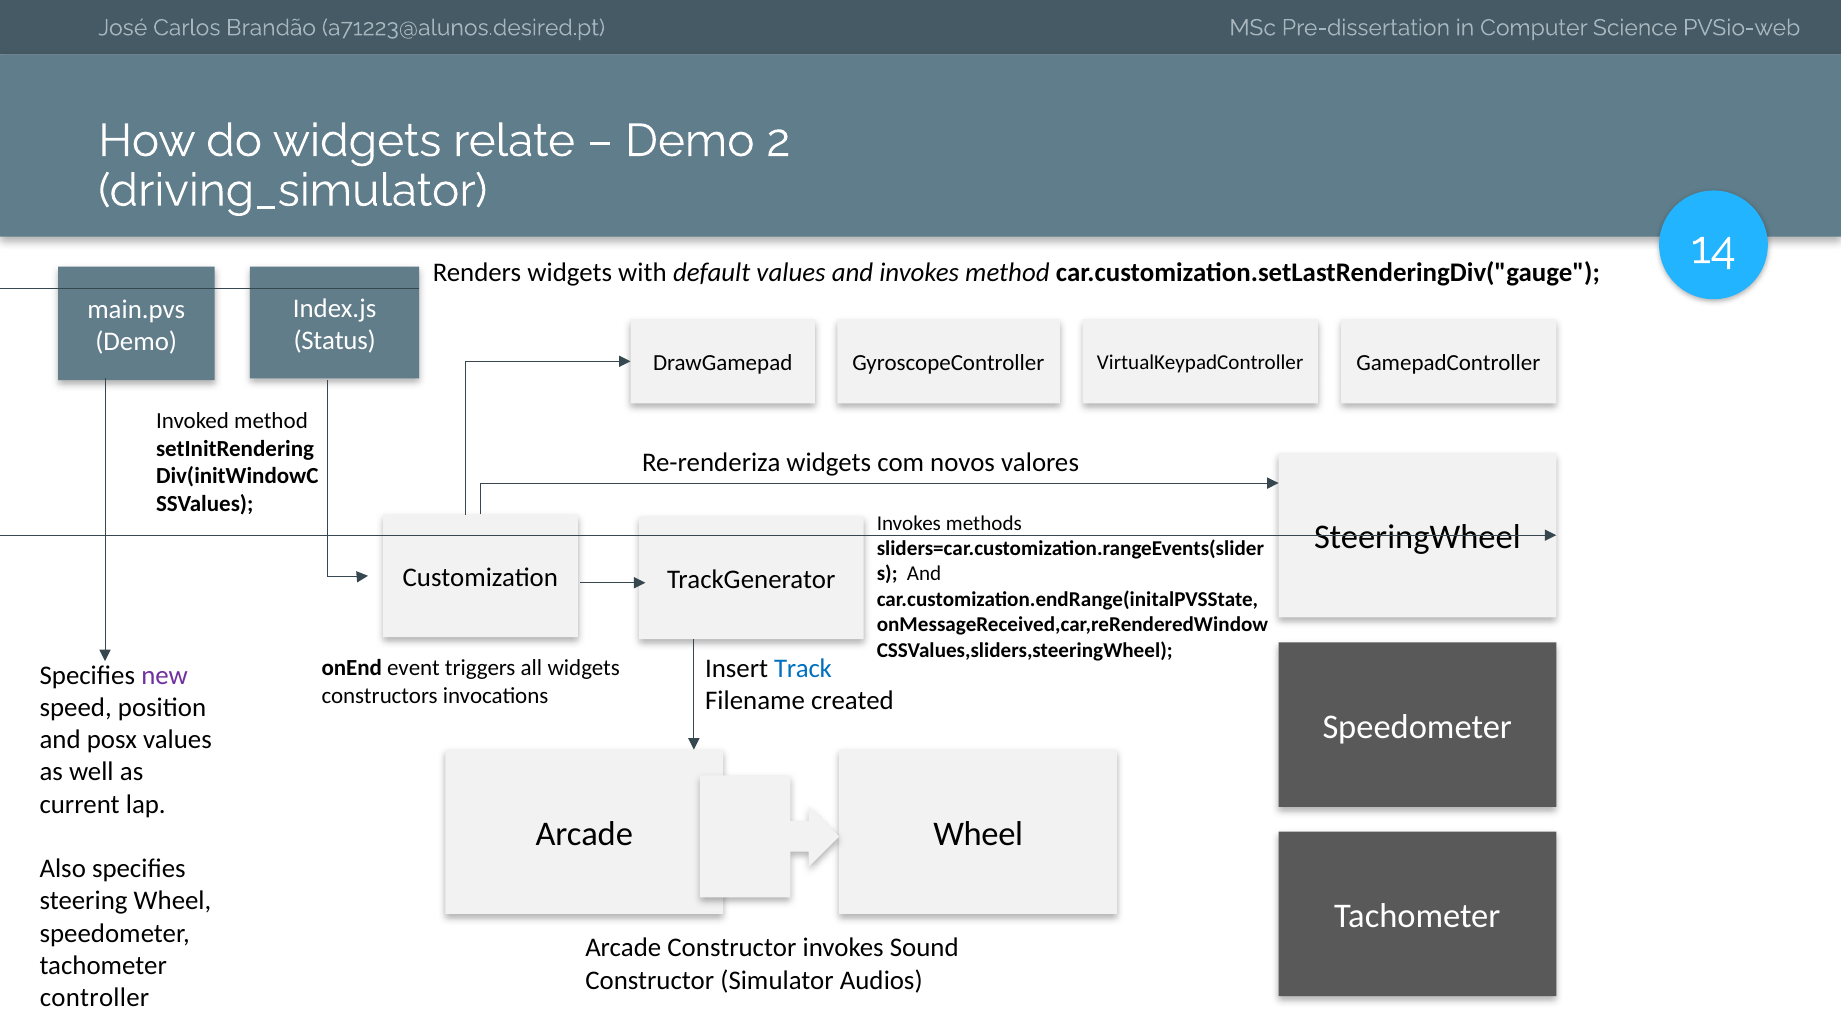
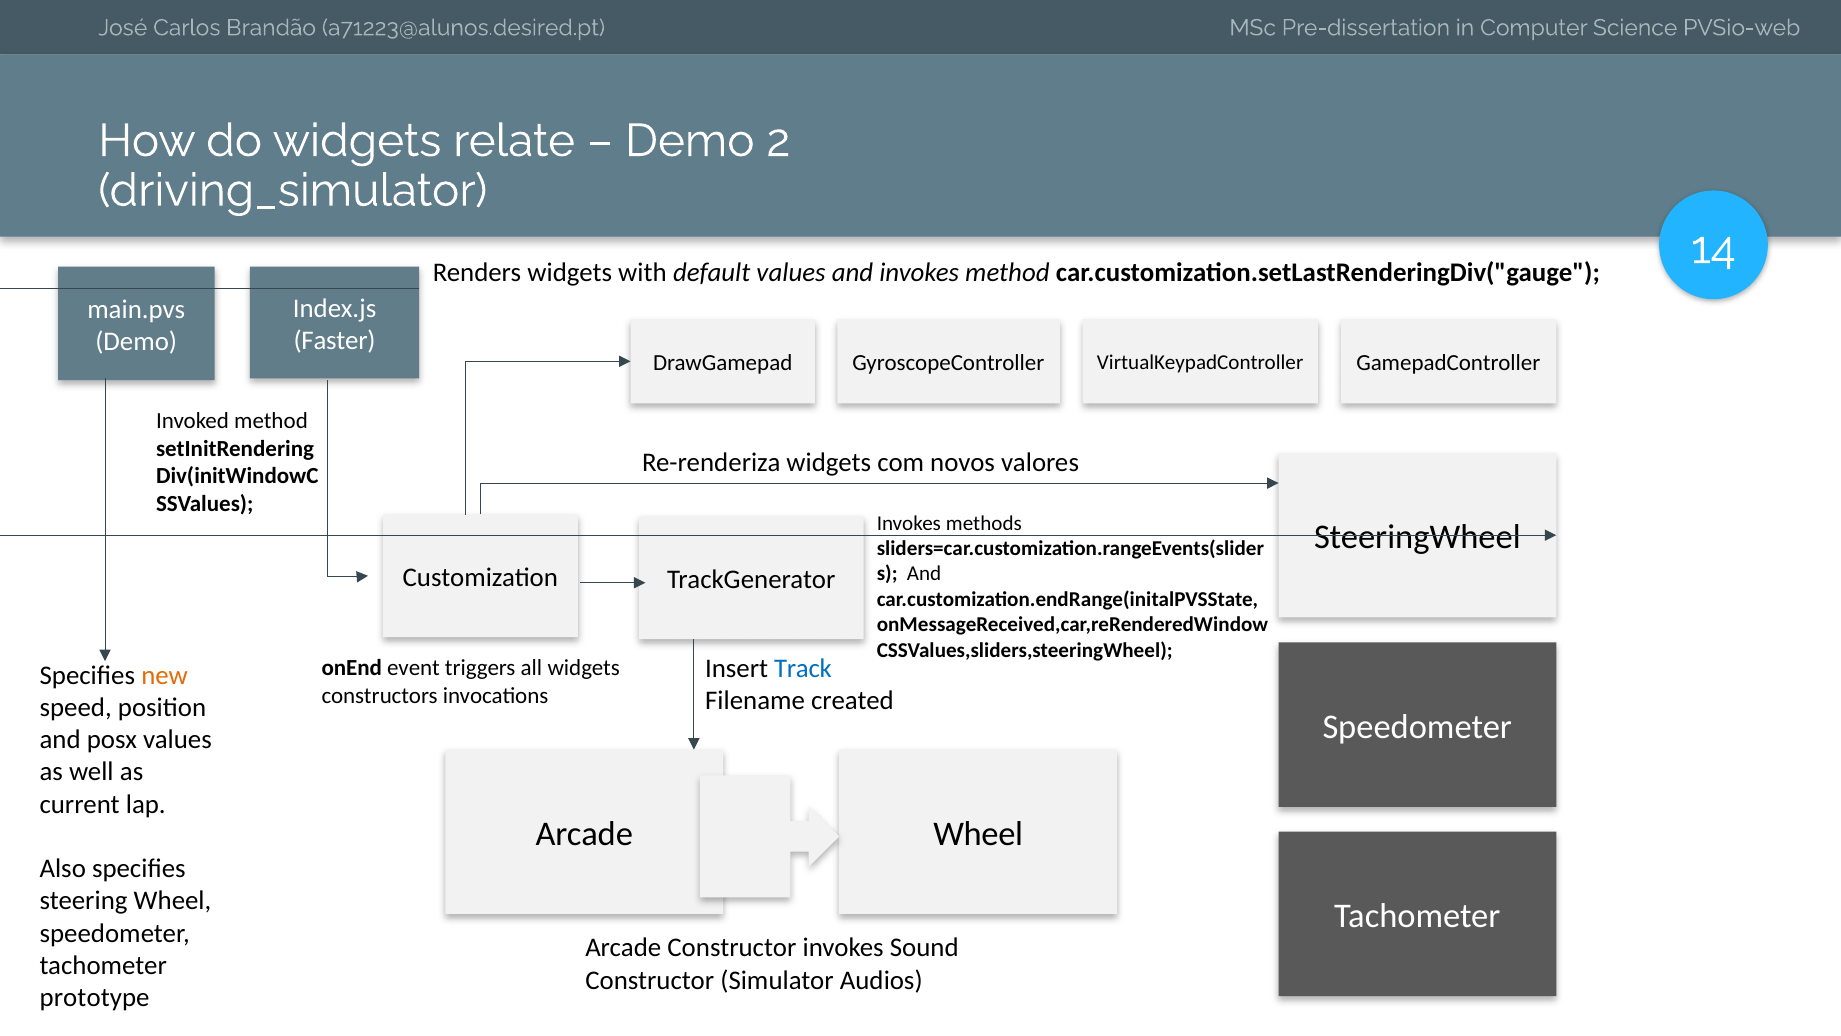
Status: Status -> Faster
new colour: purple -> orange
controller: controller -> prototype
